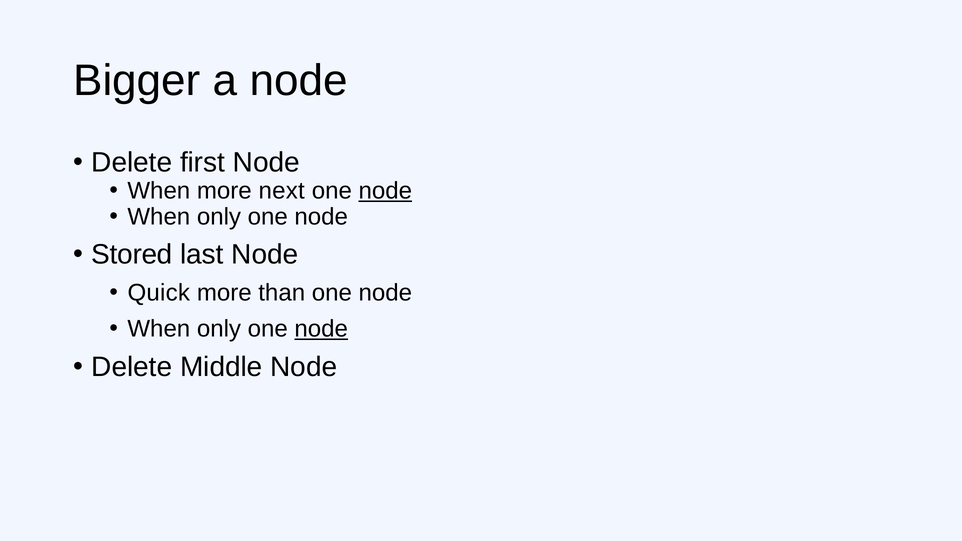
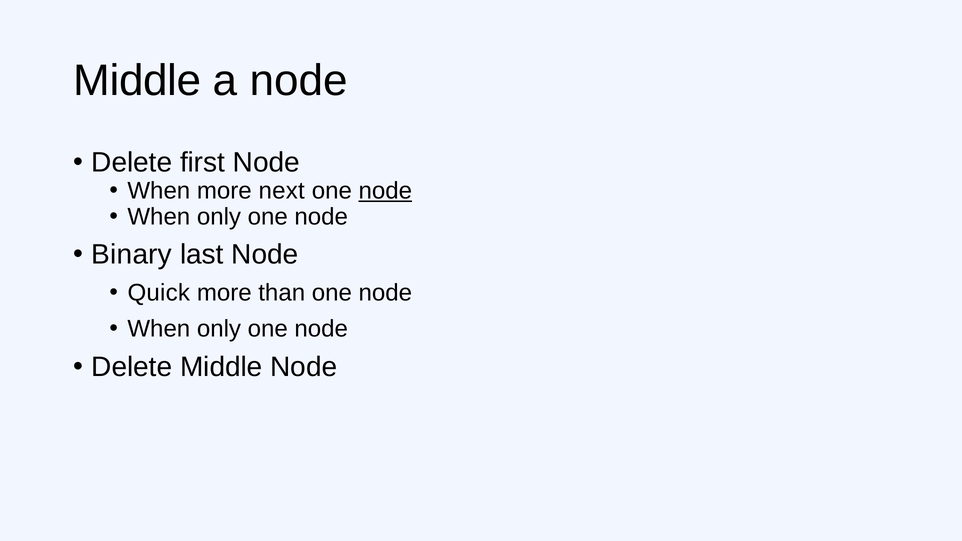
Bigger at (137, 81): Bigger -> Middle
Stored: Stored -> Binary
node at (321, 329) underline: present -> none
